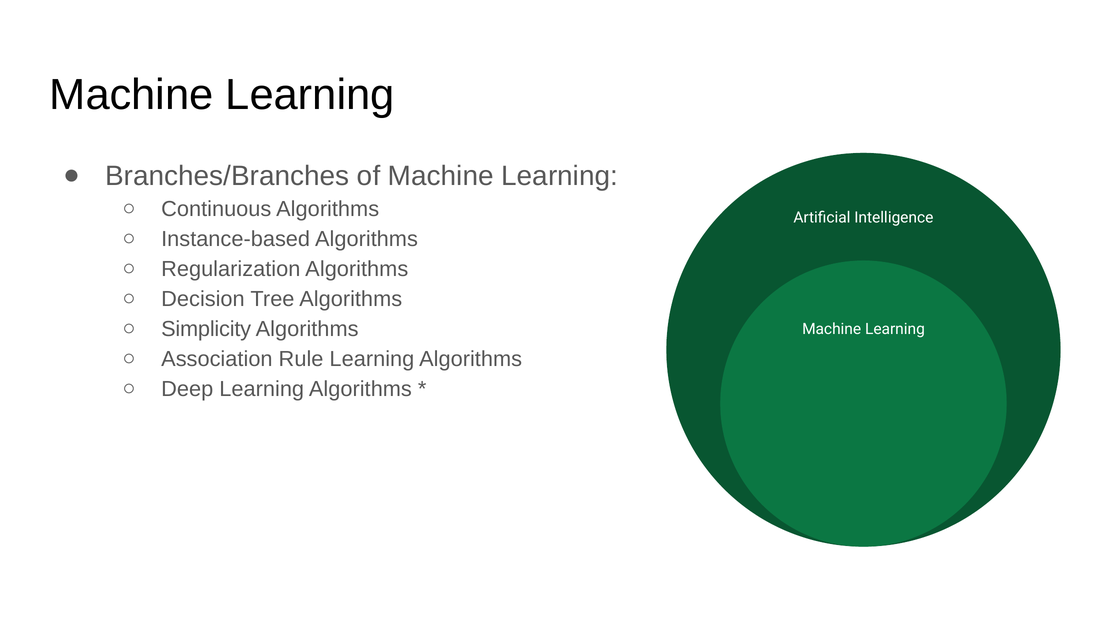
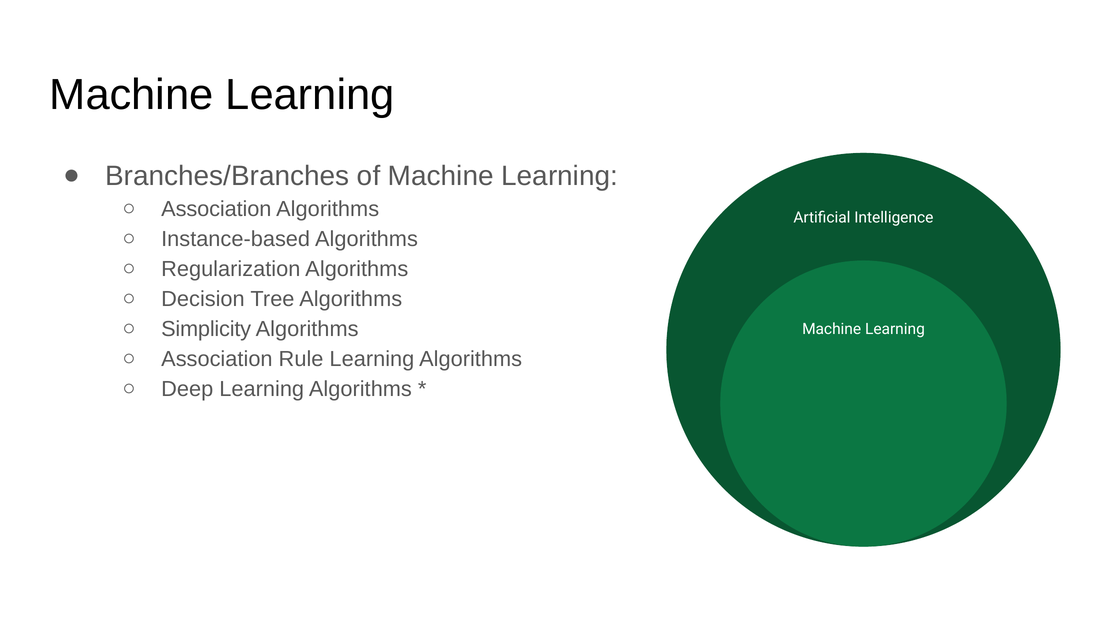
Continuous at (216, 209): Continuous -> Association
